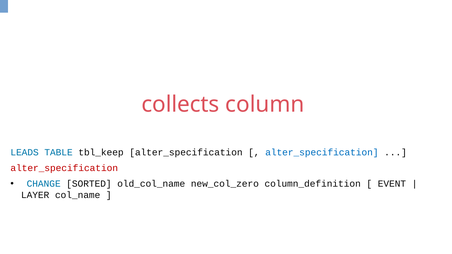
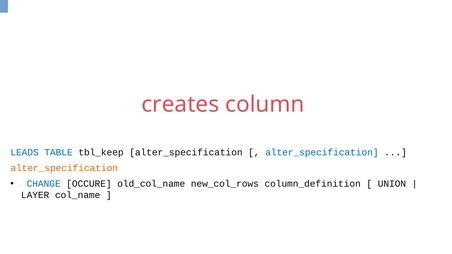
collects: collects -> creates
alter_specification at (64, 168) colour: red -> orange
SORTED: SORTED -> OCCURE
new_col_zero: new_col_zero -> new_col_rows
EVENT: EVENT -> UNION
